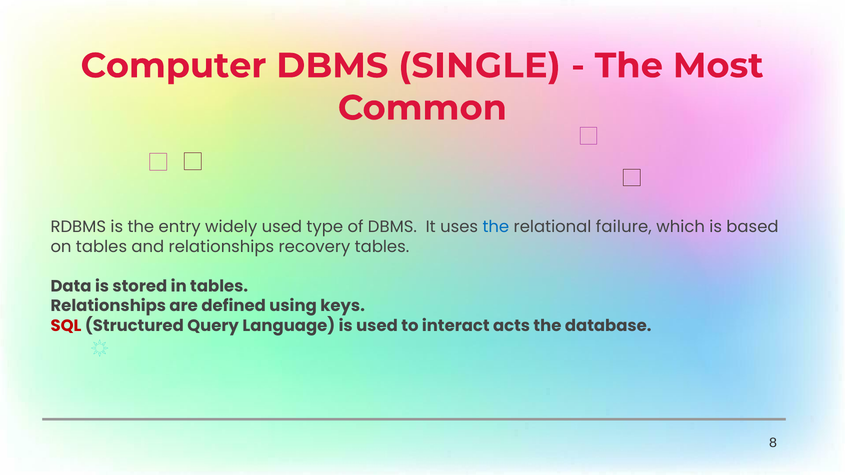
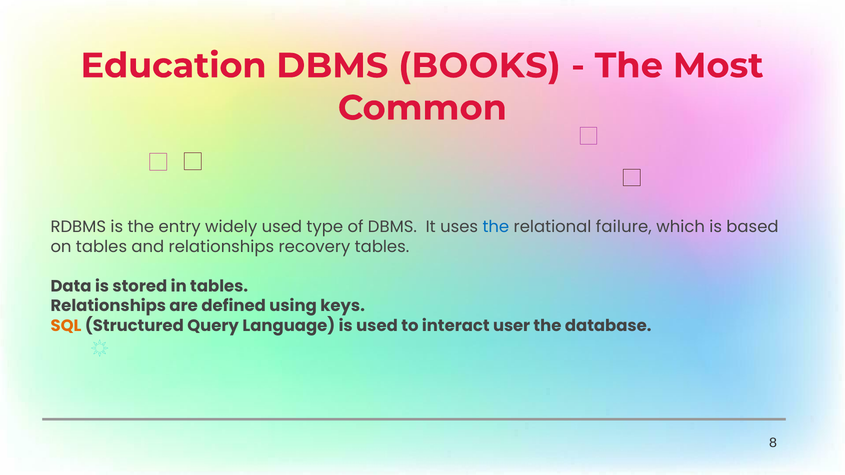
Computer: Computer -> Education
SINGLE: SINGLE -> BOOKS
SQL colour: red -> orange
acts: acts -> user
